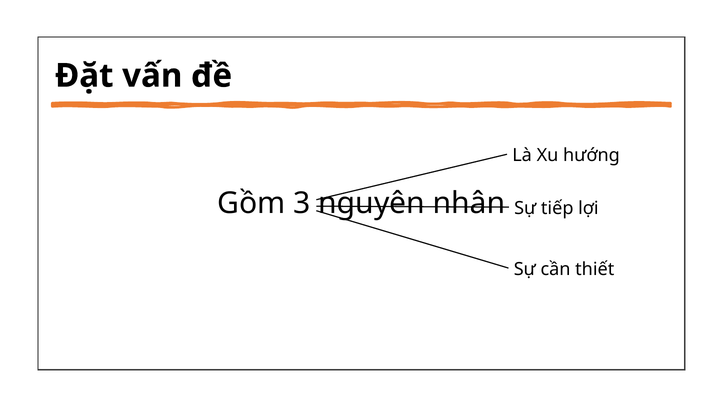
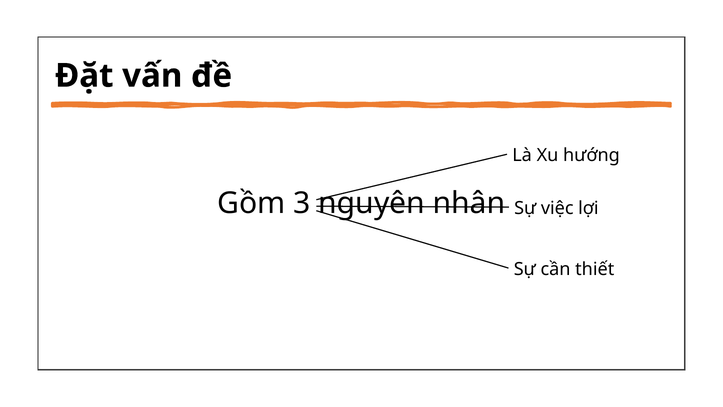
tiếp: tiếp -> việc
